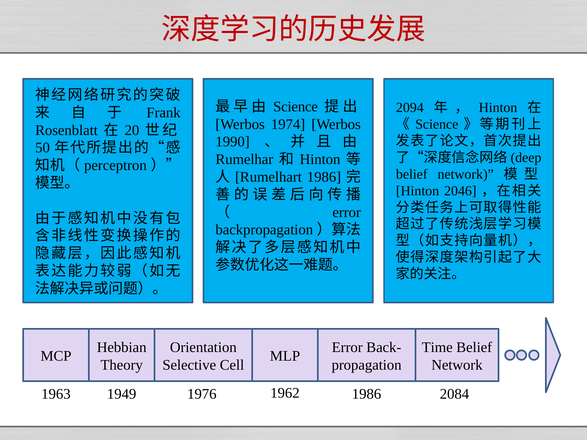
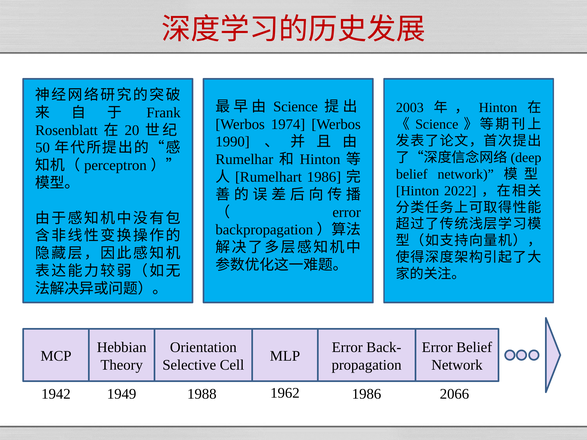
2094: 2094 -> 2003
2046: 2046 -> 2022
Time at (437, 348): Time -> Error
1963: 1963 -> 1942
1976: 1976 -> 1988
2084: 2084 -> 2066
